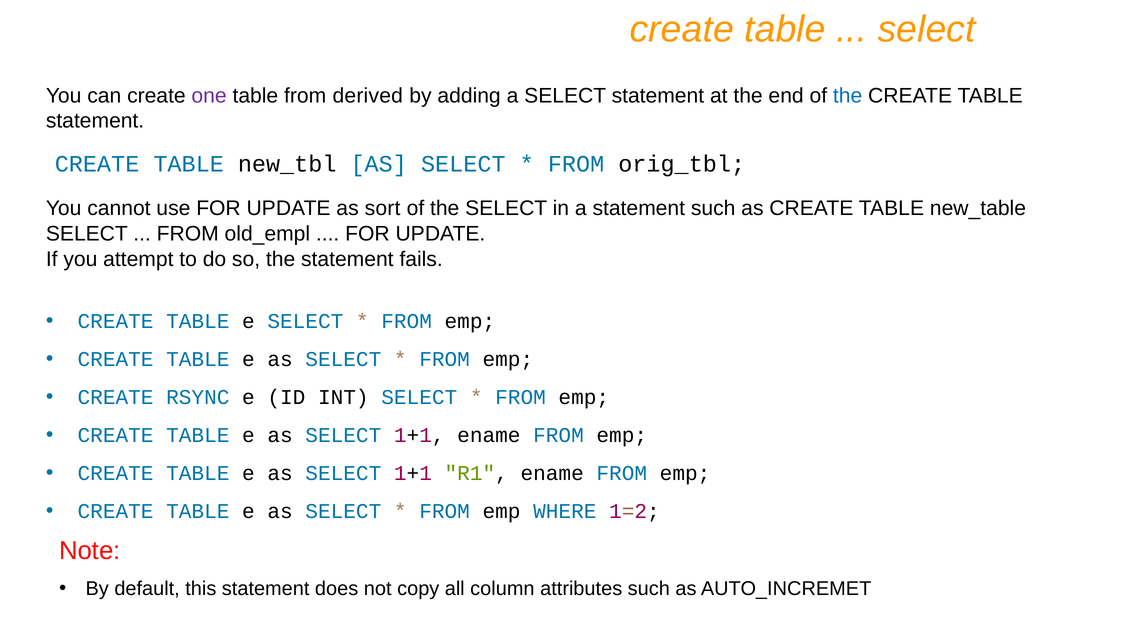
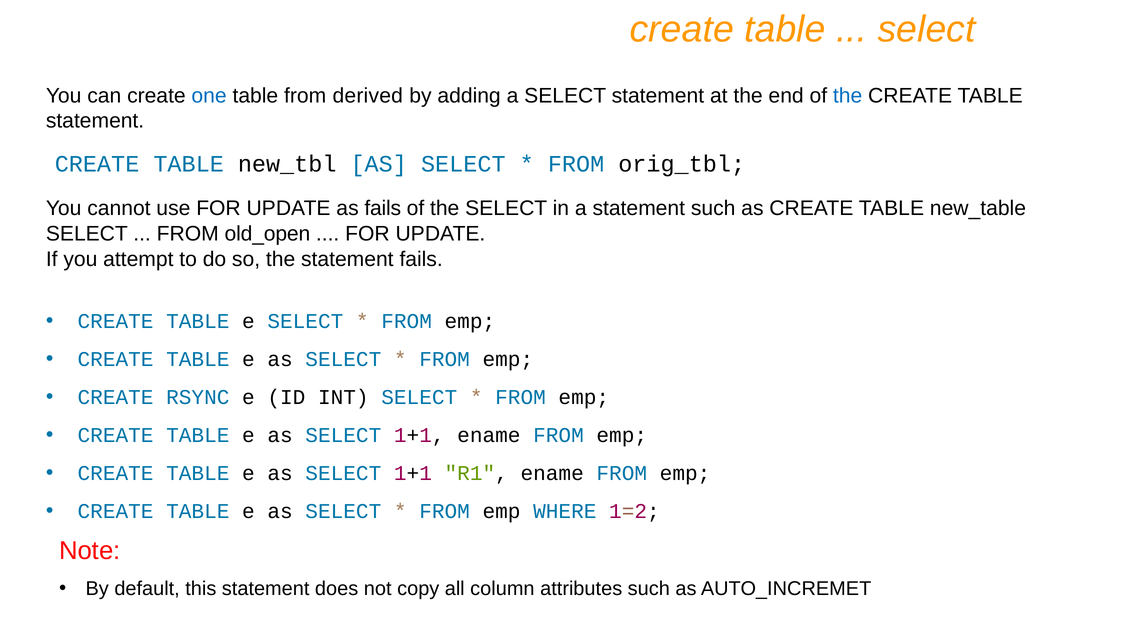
one colour: purple -> blue
as sort: sort -> fails
old_empl: old_empl -> old_open
